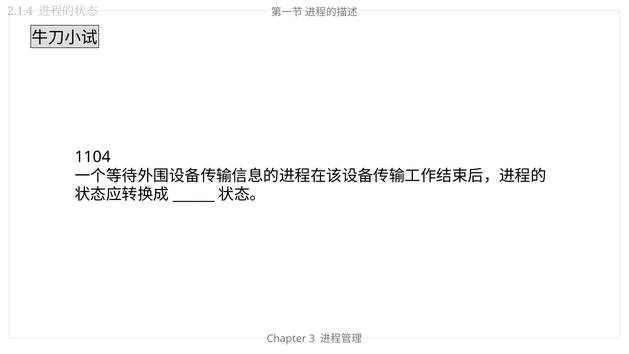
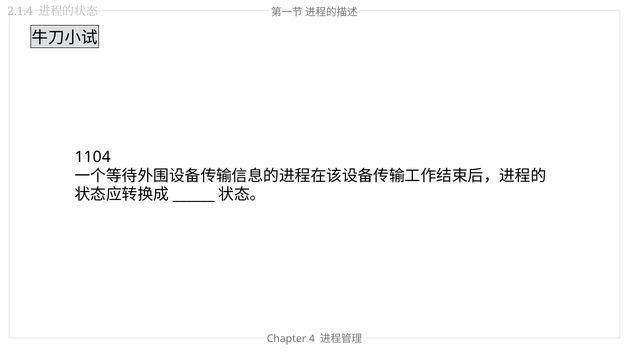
3: 3 -> 4
